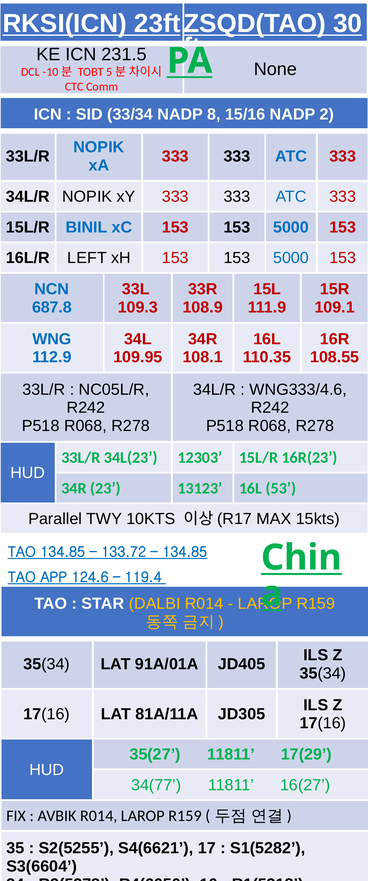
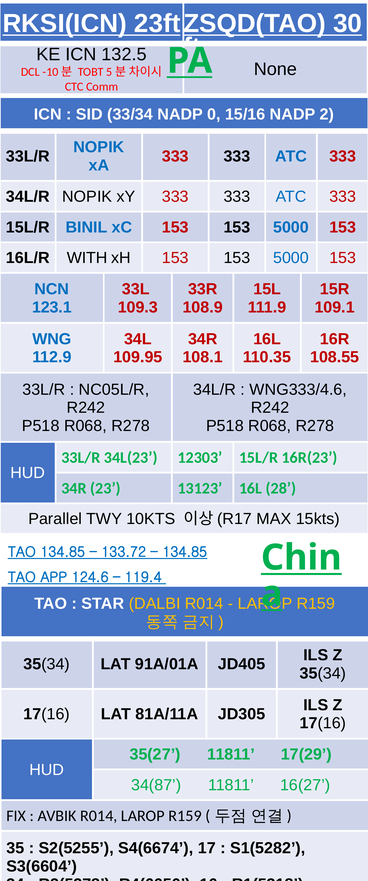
231.5: 231.5 -> 132.5
8: 8 -> 0
LEFT: LEFT -> WITH
687.8: 687.8 -> 123.1
53: 53 -> 28
34(77: 34(77 -> 34(87
S4(6621: S4(6621 -> S4(6674
